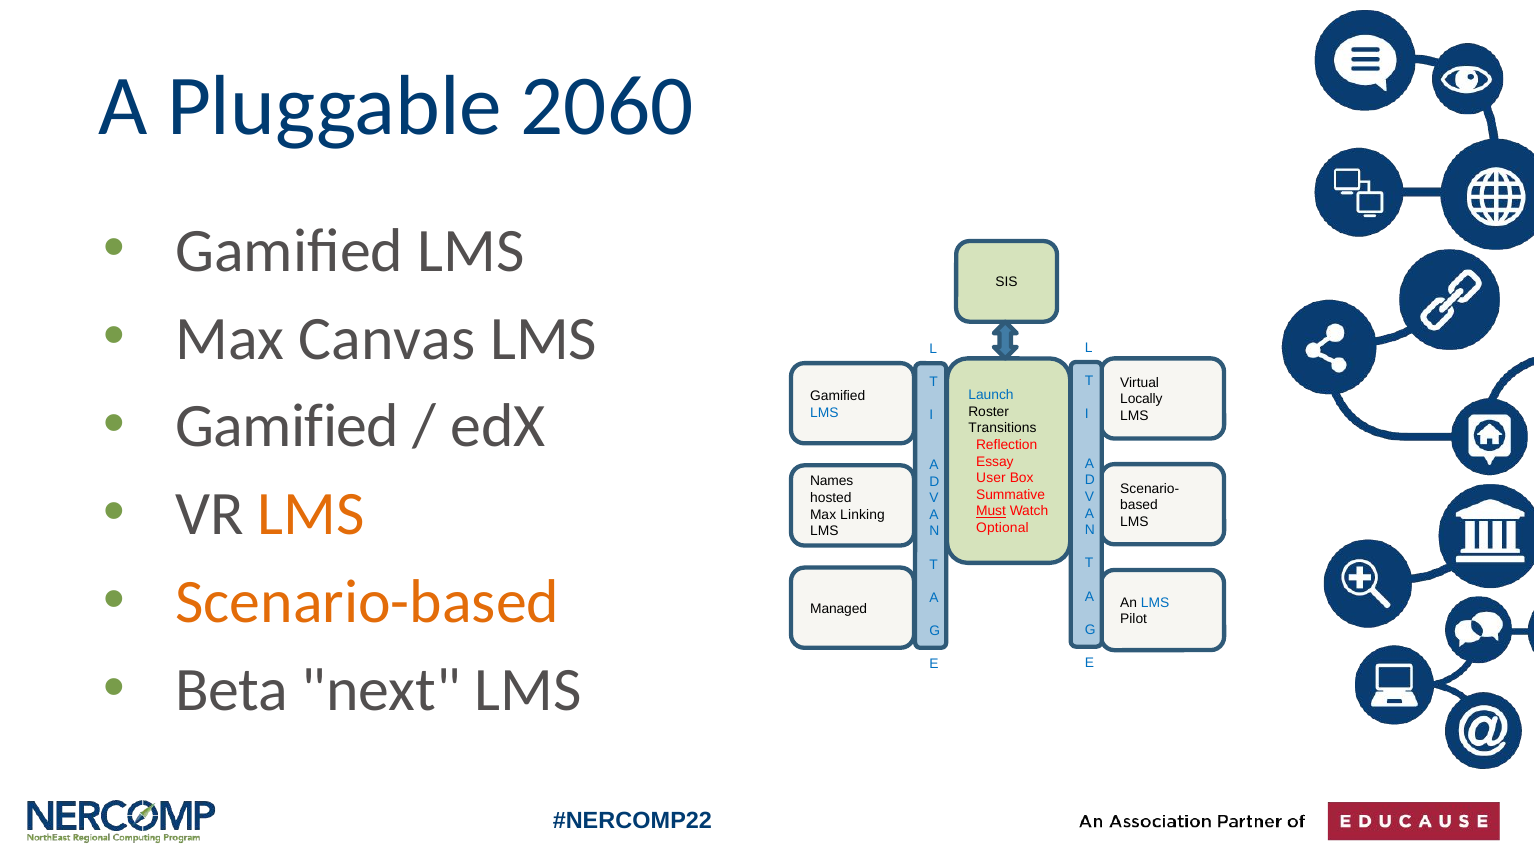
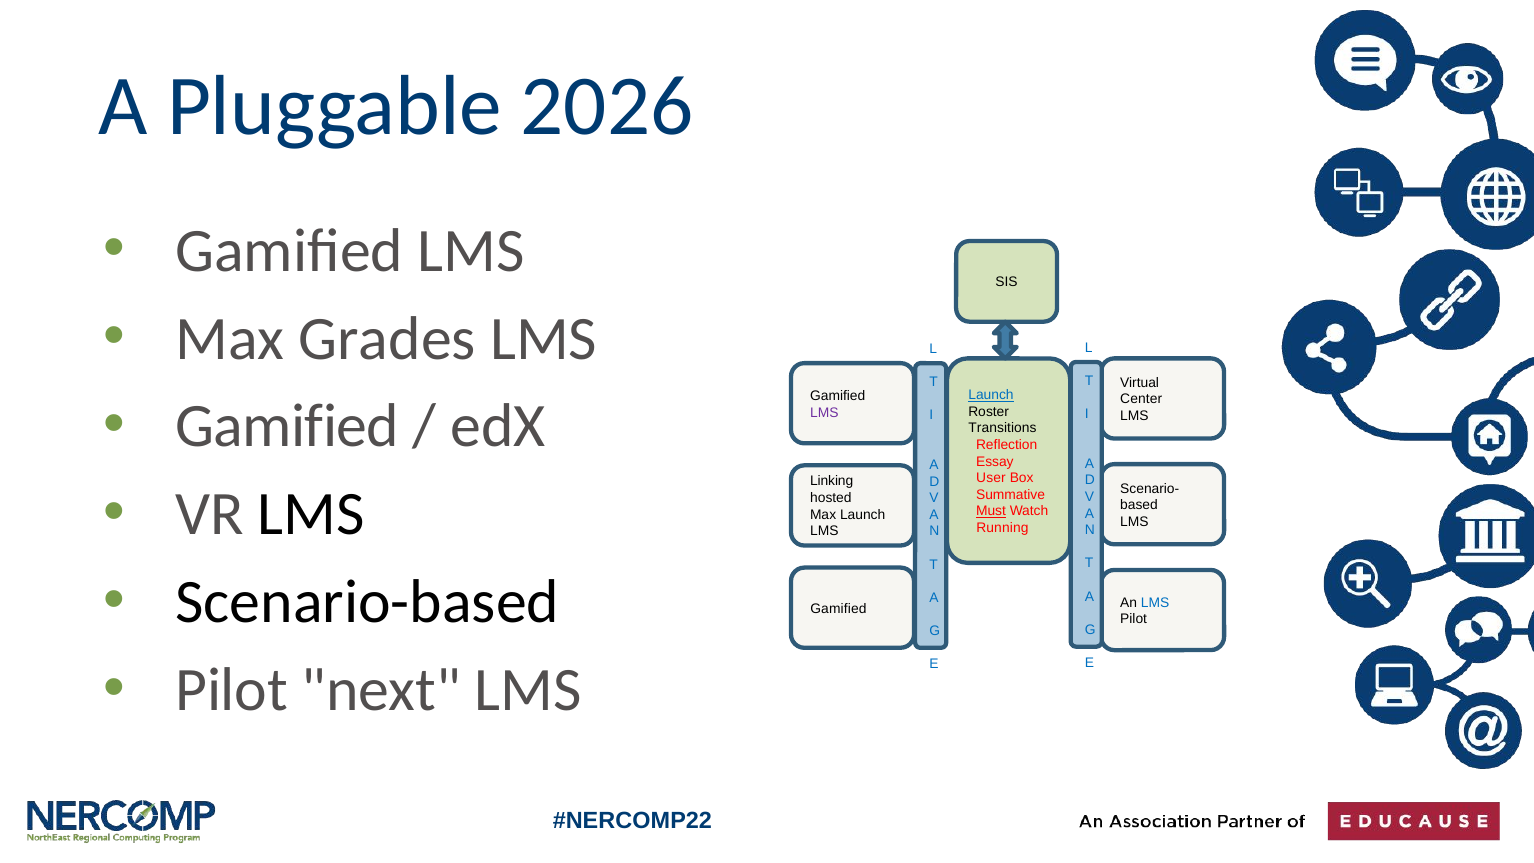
2060: 2060 -> 2026
Canvas: Canvas -> Grades
Launch at (991, 395) underline: none -> present
Locally: Locally -> Center
LMS at (824, 412) colour: blue -> purple
Names: Names -> Linking
LMS at (311, 514) colour: orange -> black
Max Linking: Linking -> Launch
Optional: Optional -> Running
Scenario-based colour: orange -> black
Managed at (839, 609): Managed -> Gamified
Beta at (232, 690): Beta -> Pilot
